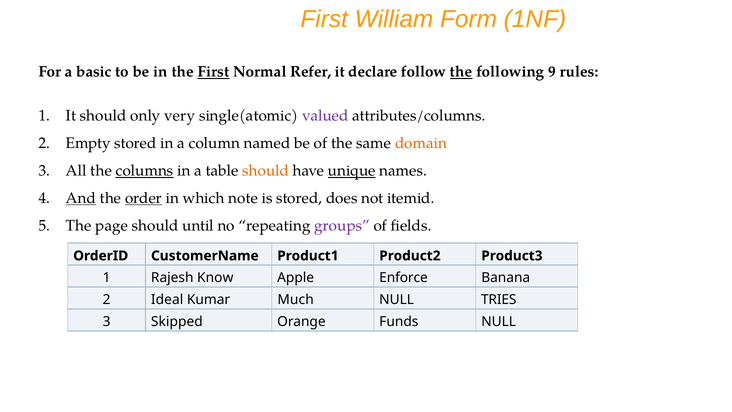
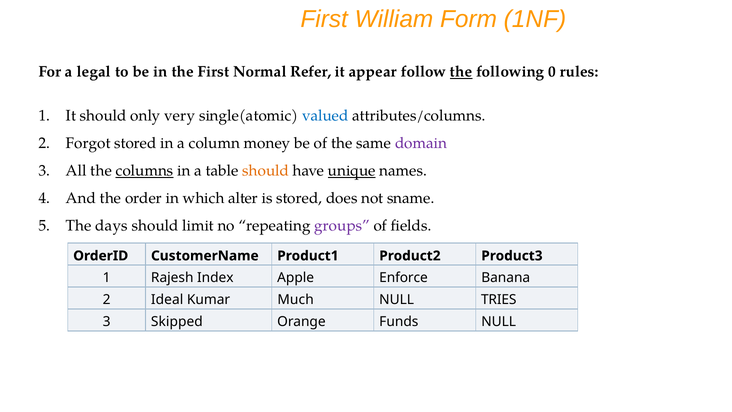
basic: basic -> legal
First at (213, 72) underline: present -> none
declare: declare -> appear
9: 9 -> 0
valued colour: purple -> blue
Empty: Empty -> Forgot
named: named -> money
domain colour: orange -> purple
And underline: present -> none
order underline: present -> none
note: note -> alter
itemid: itemid -> sname
page: page -> days
until: until -> limit
Know: Know -> Index
